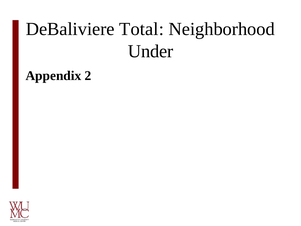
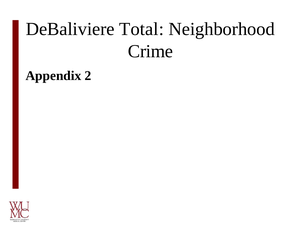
Under: Under -> Crime
